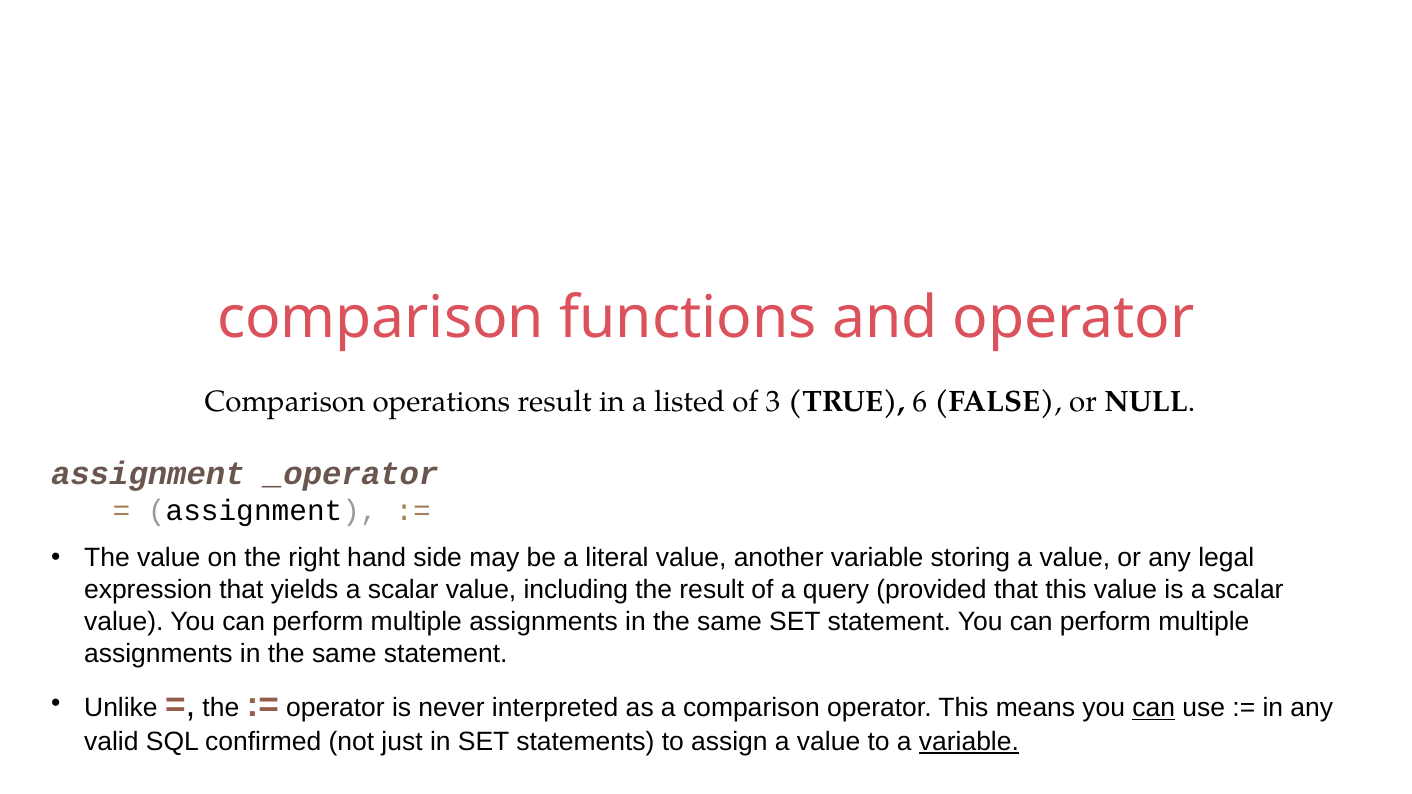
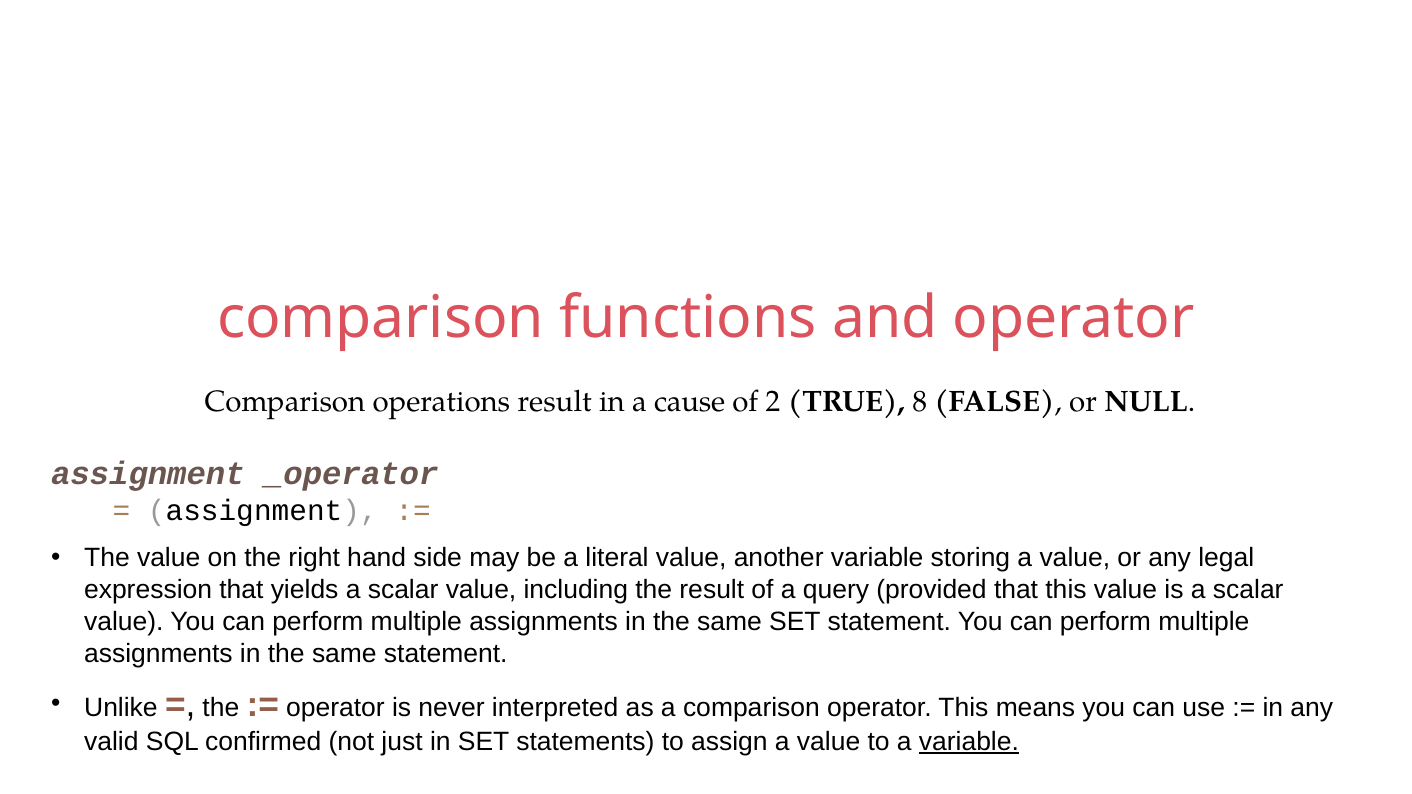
listed: listed -> cause
3: 3 -> 2
6: 6 -> 8
can at (1154, 708) underline: present -> none
